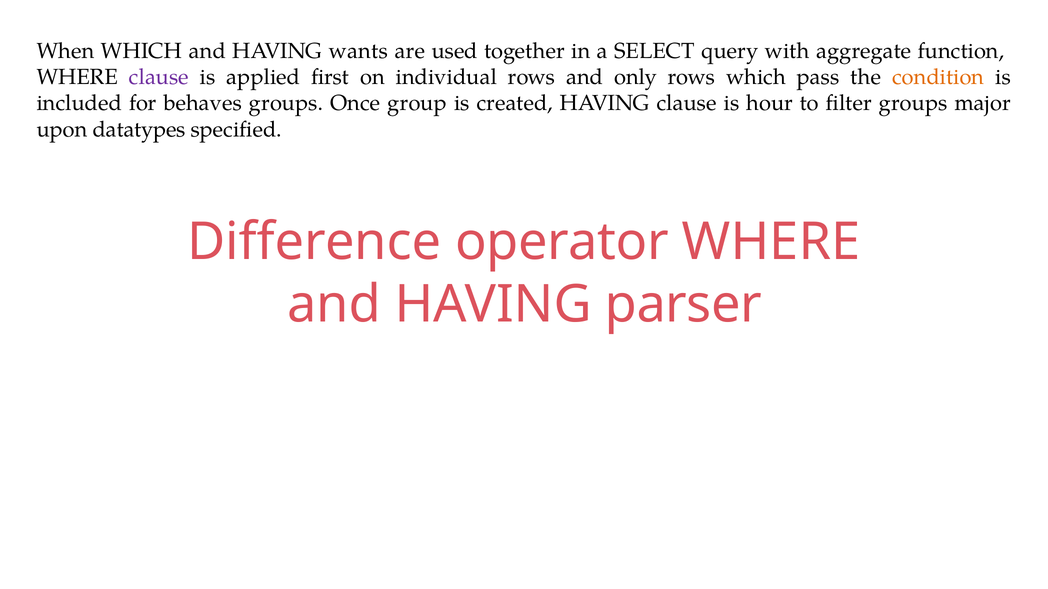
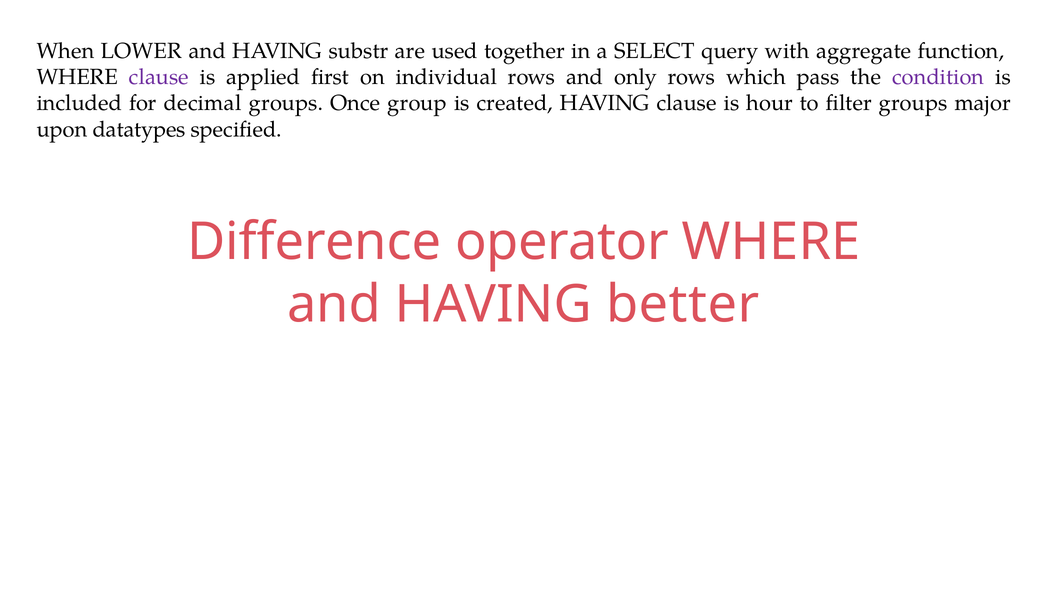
When WHICH: WHICH -> LOWER
wants: wants -> substr
condition colour: orange -> purple
behaves: behaves -> decimal
parser: parser -> better
